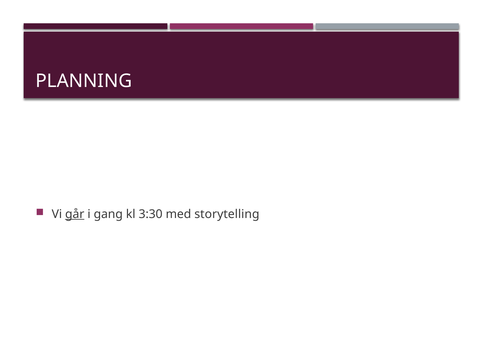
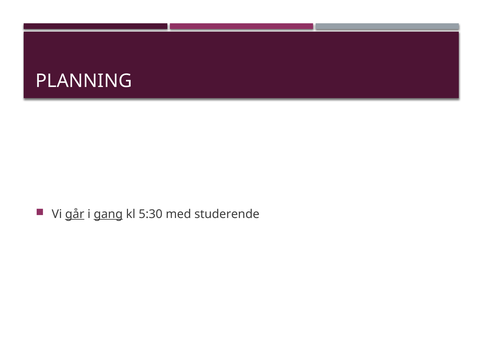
gang underline: none -> present
3:30: 3:30 -> 5:30
storytelling: storytelling -> studerende
